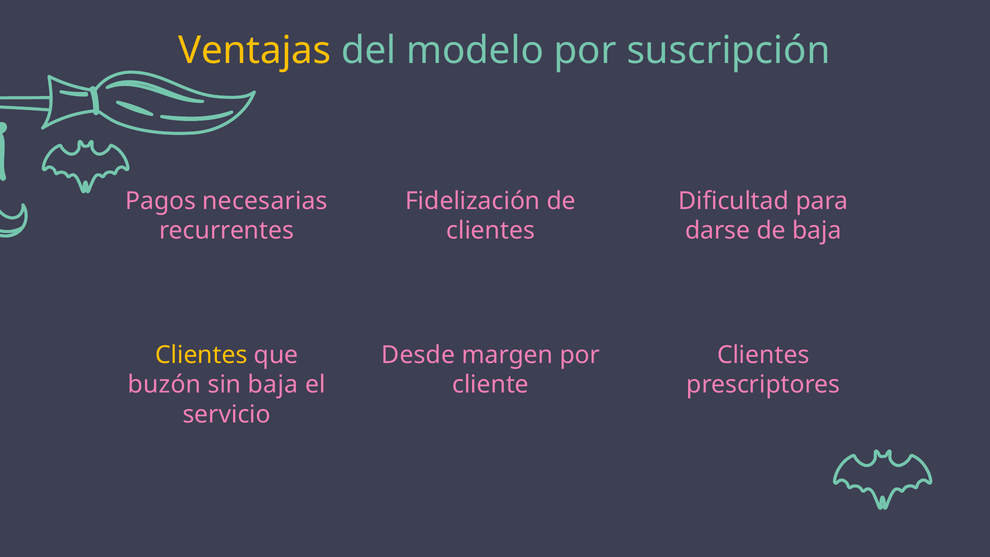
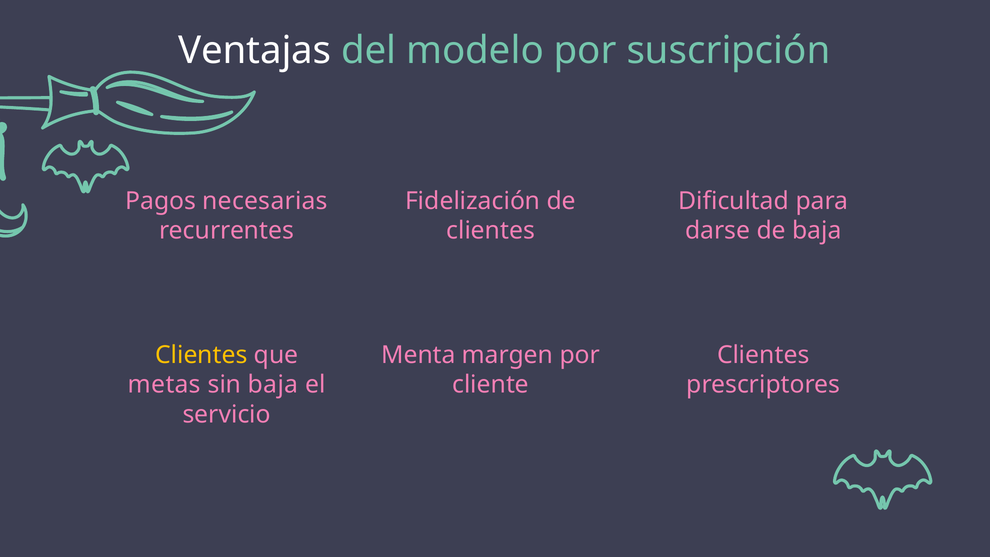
Ventajas colour: yellow -> white
Desde: Desde -> Menta
buzón: buzón -> metas
